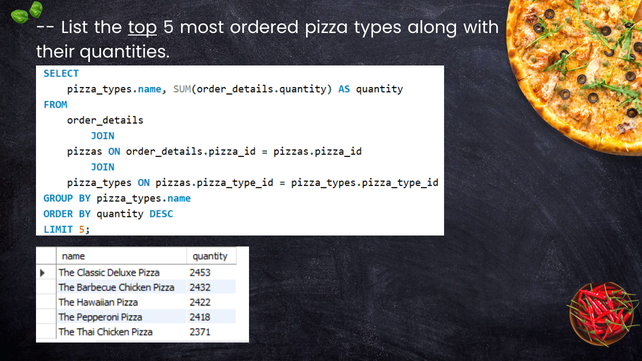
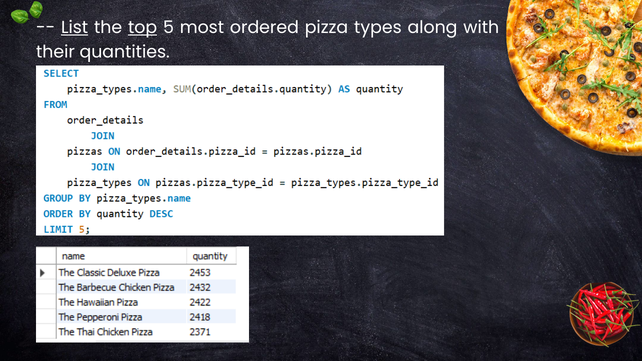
List underline: none -> present
